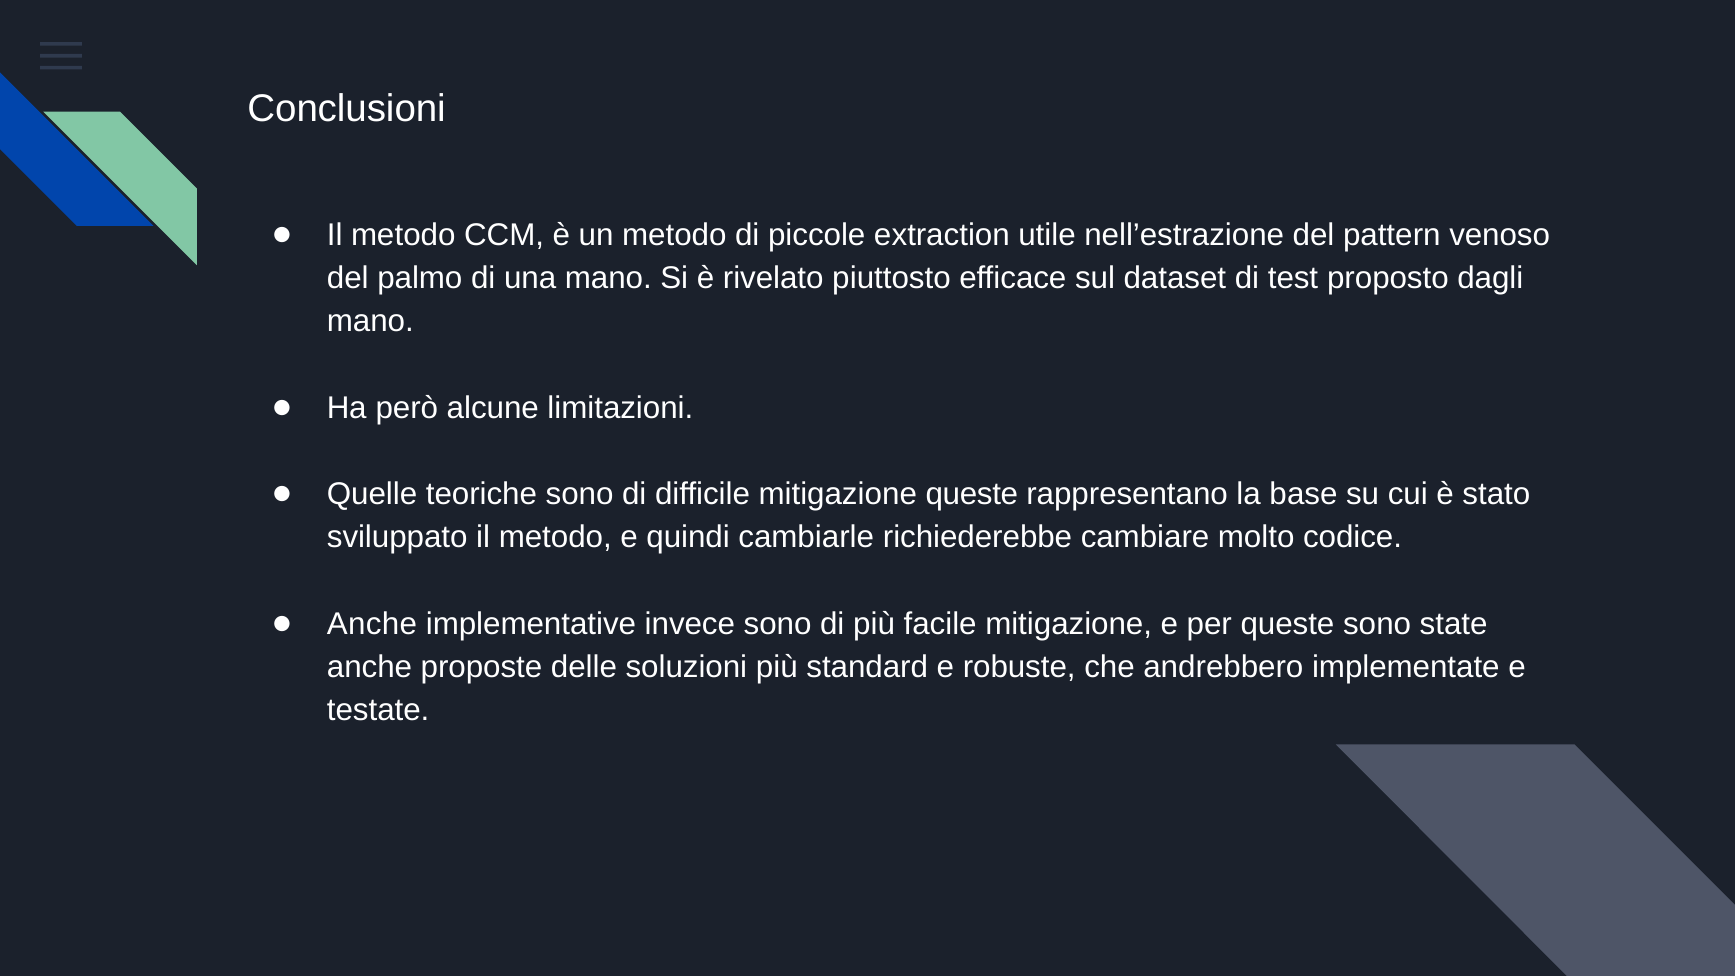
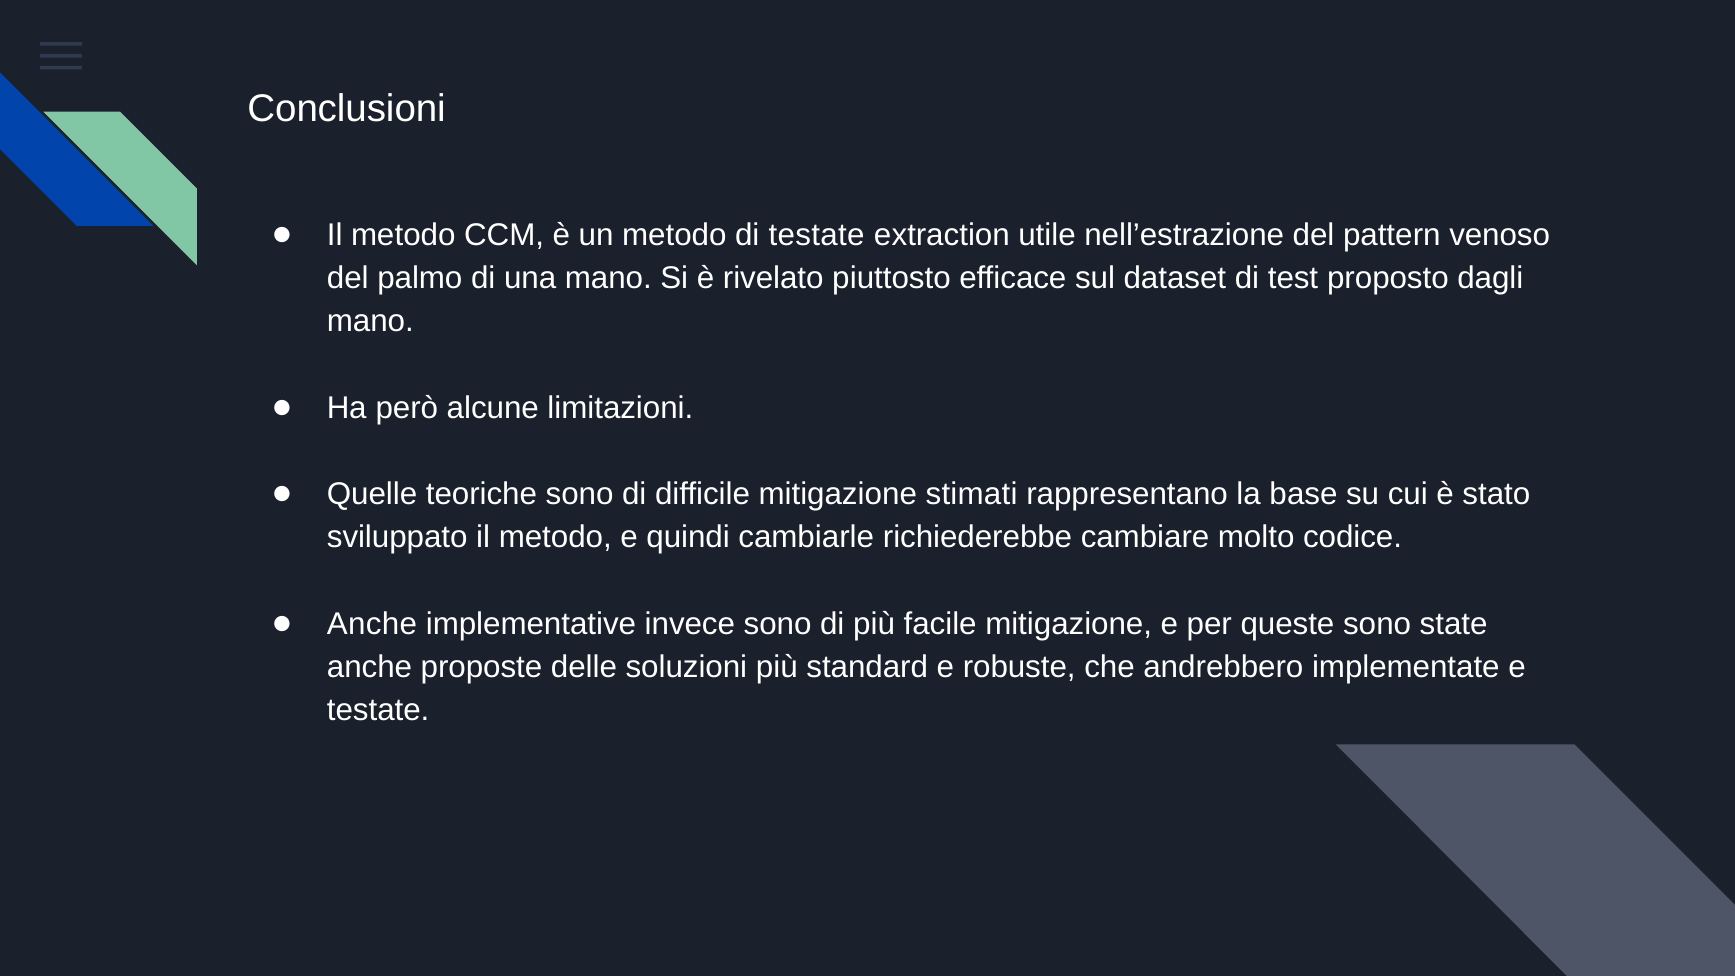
di piccole: piccole -> testate
mitigazione queste: queste -> stimati
